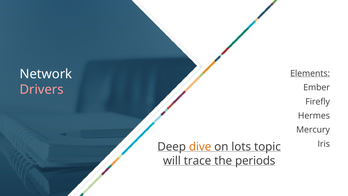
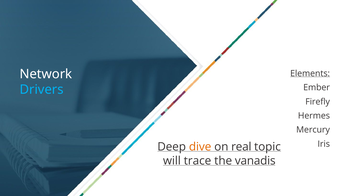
Drivers colour: pink -> light blue
lots: lots -> real
periods: periods -> vanadis
